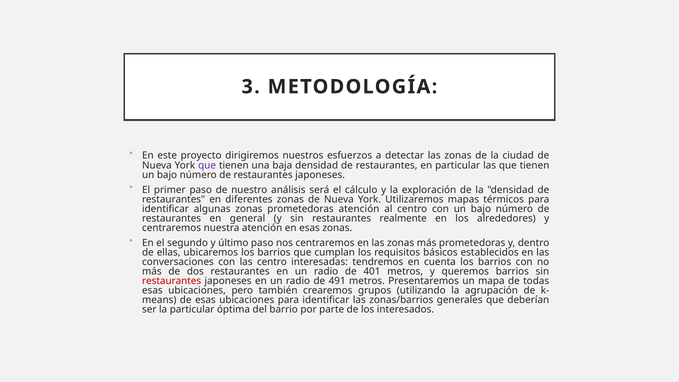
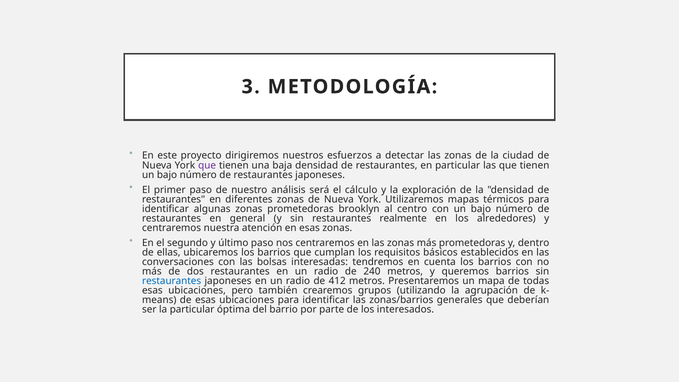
prometedoras atención: atención -> brooklyn
las centro: centro -> bolsas
401: 401 -> 240
restaurantes at (172, 281) colour: red -> blue
491: 491 -> 412
